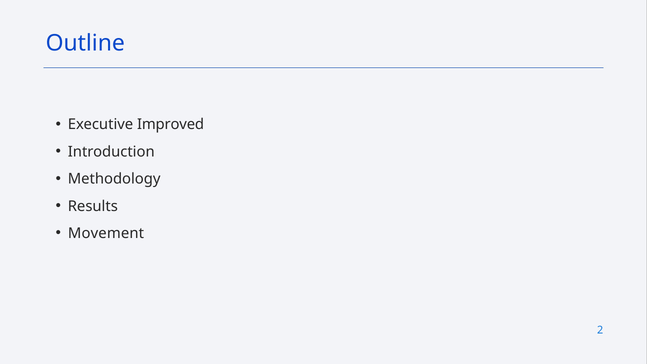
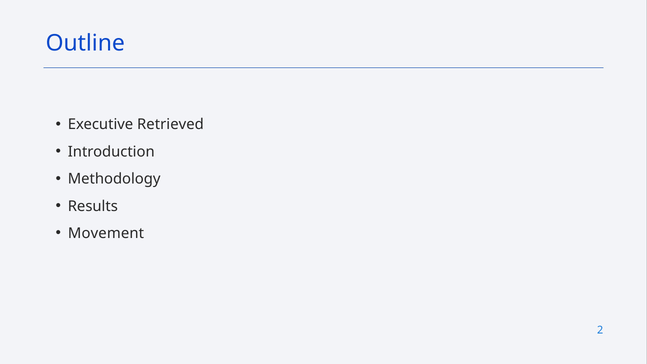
Improved: Improved -> Retrieved
